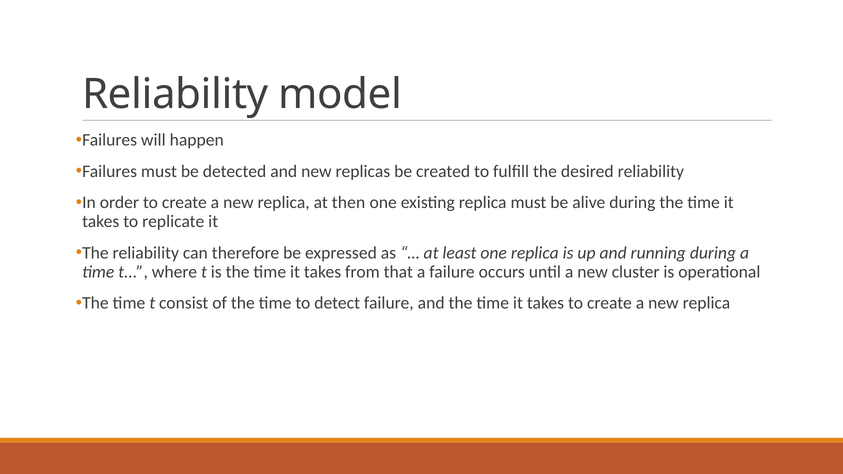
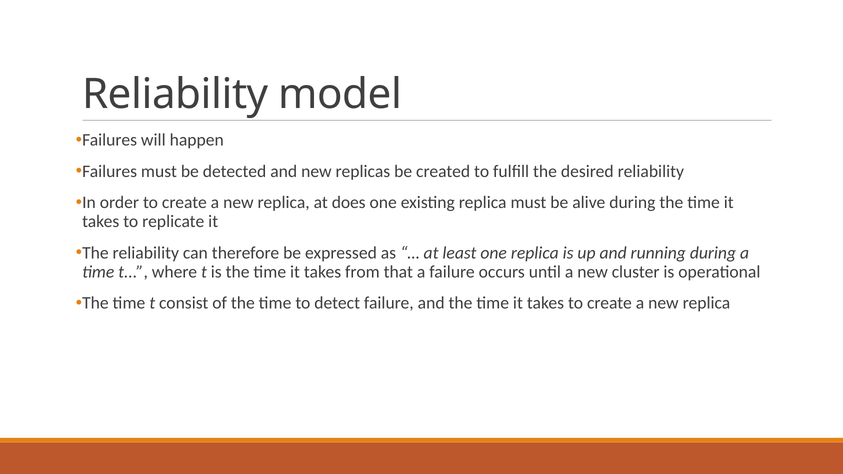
then: then -> does
